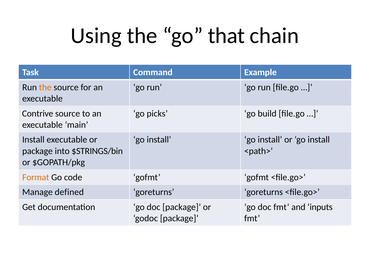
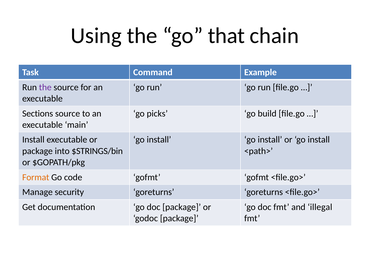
the at (45, 87) colour: orange -> purple
Contrive: Contrive -> Sections
defined: defined -> security
inputs: inputs -> illegal
